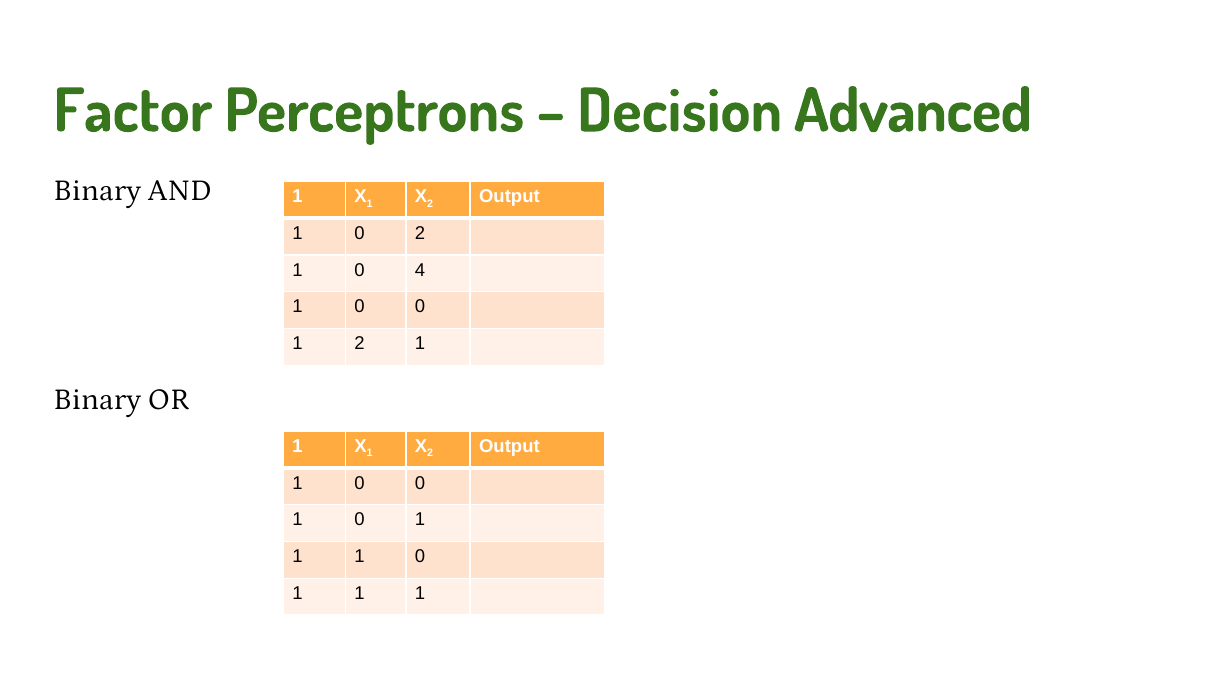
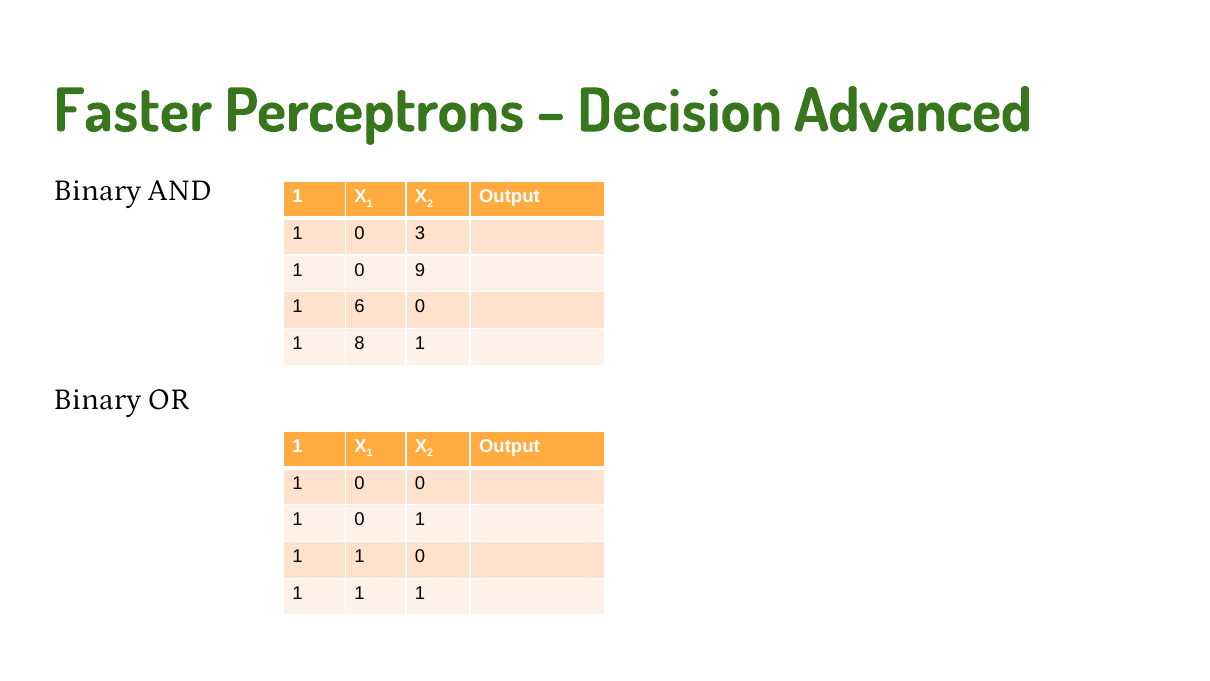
Factor: Factor -> Faster
0 2: 2 -> 3
4: 4 -> 9
0 at (360, 307): 0 -> 6
1 2: 2 -> 8
